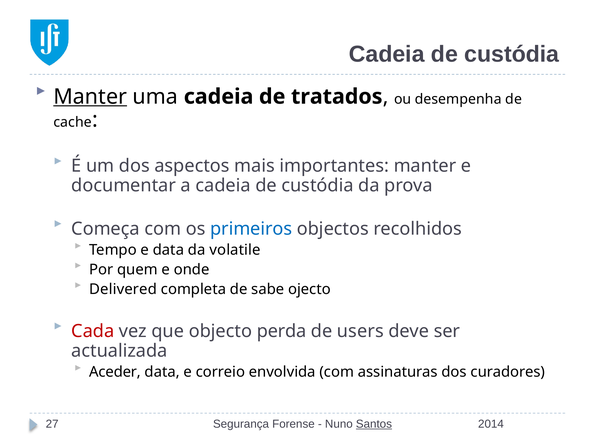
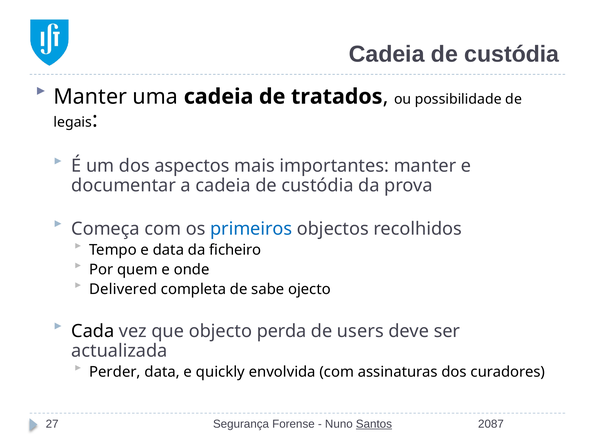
Manter at (90, 97) underline: present -> none
desempenha: desempenha -> possibilidade
cache: cache -> legais
volatile: volatile -> ficheiro
Cada colour: red -> black
Aceder: Aceder -> Perder
correio: correio -> quickly
2014: 2014 -> 2087
